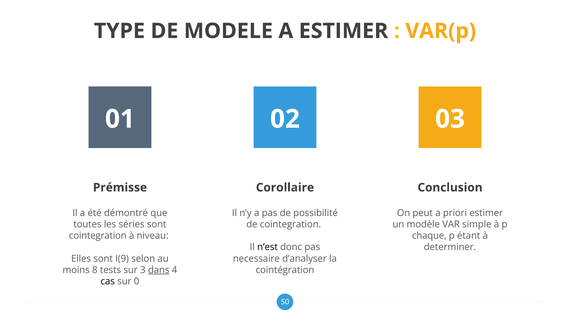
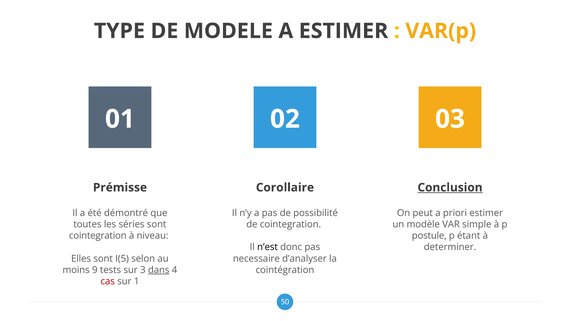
Conclusion underline: none -> present
chaque: chaque -> postule
I(9: I(9 -> I(5
8: 8 -> 9
cas colour: black -> red
0: 0 -> 1
